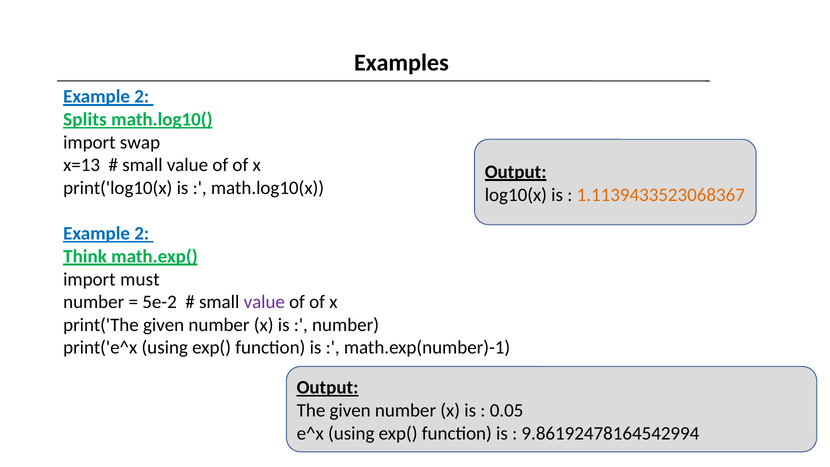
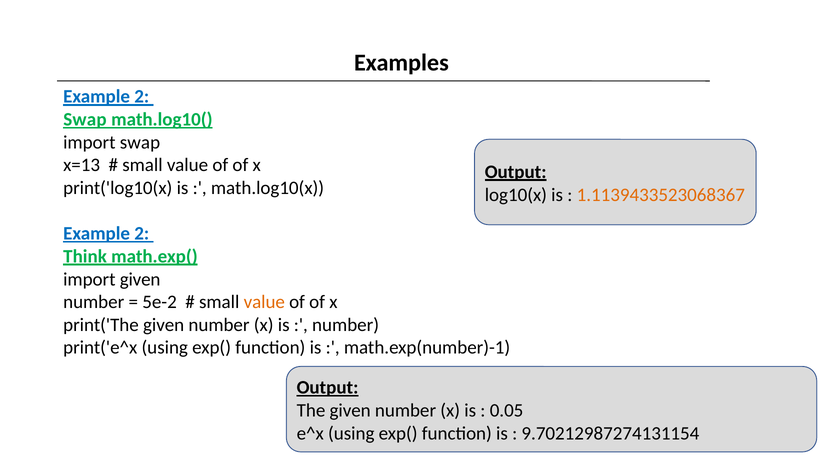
Splits at (85, 119): Splits -> Swap
import must: must -> given
value at (264, 302) colour: purple -> orange
9.86192478164542994: 9.86192478164542994 -> 9.70212987274131154
